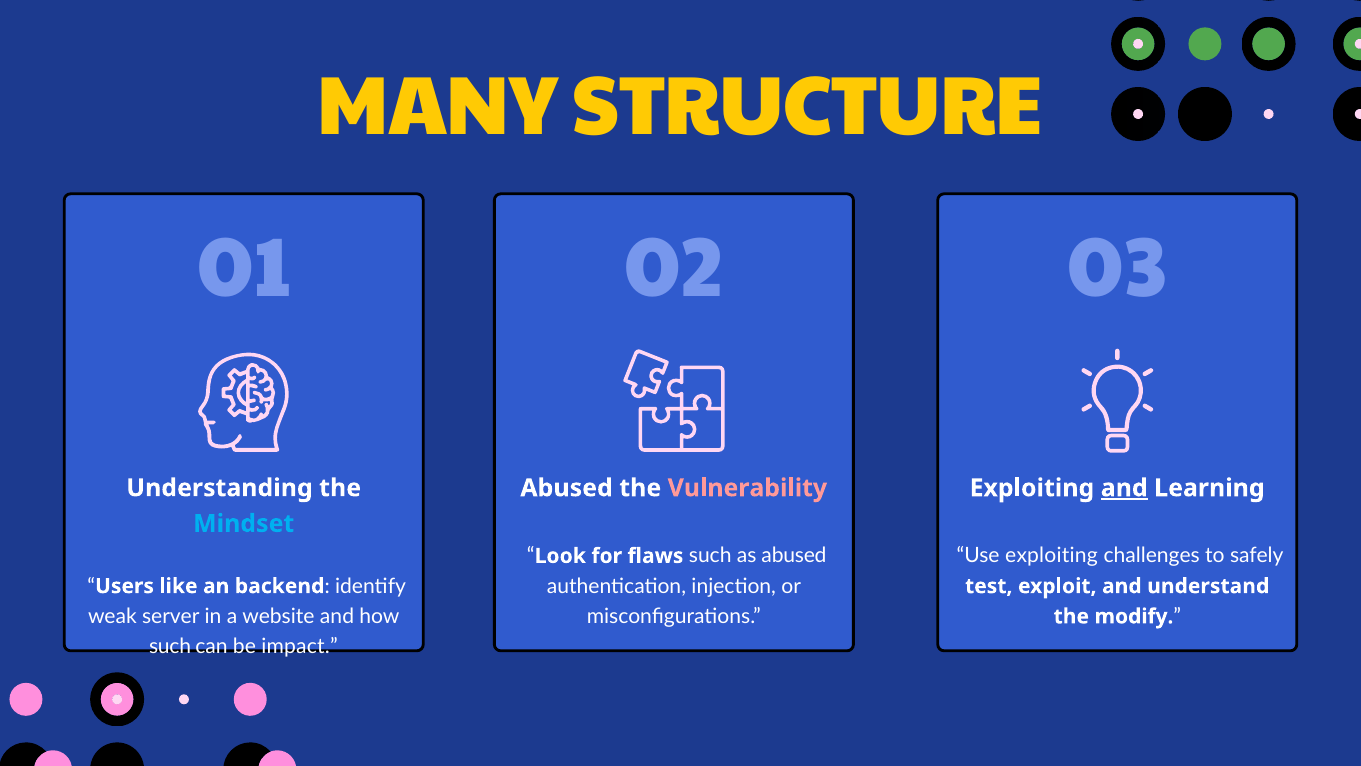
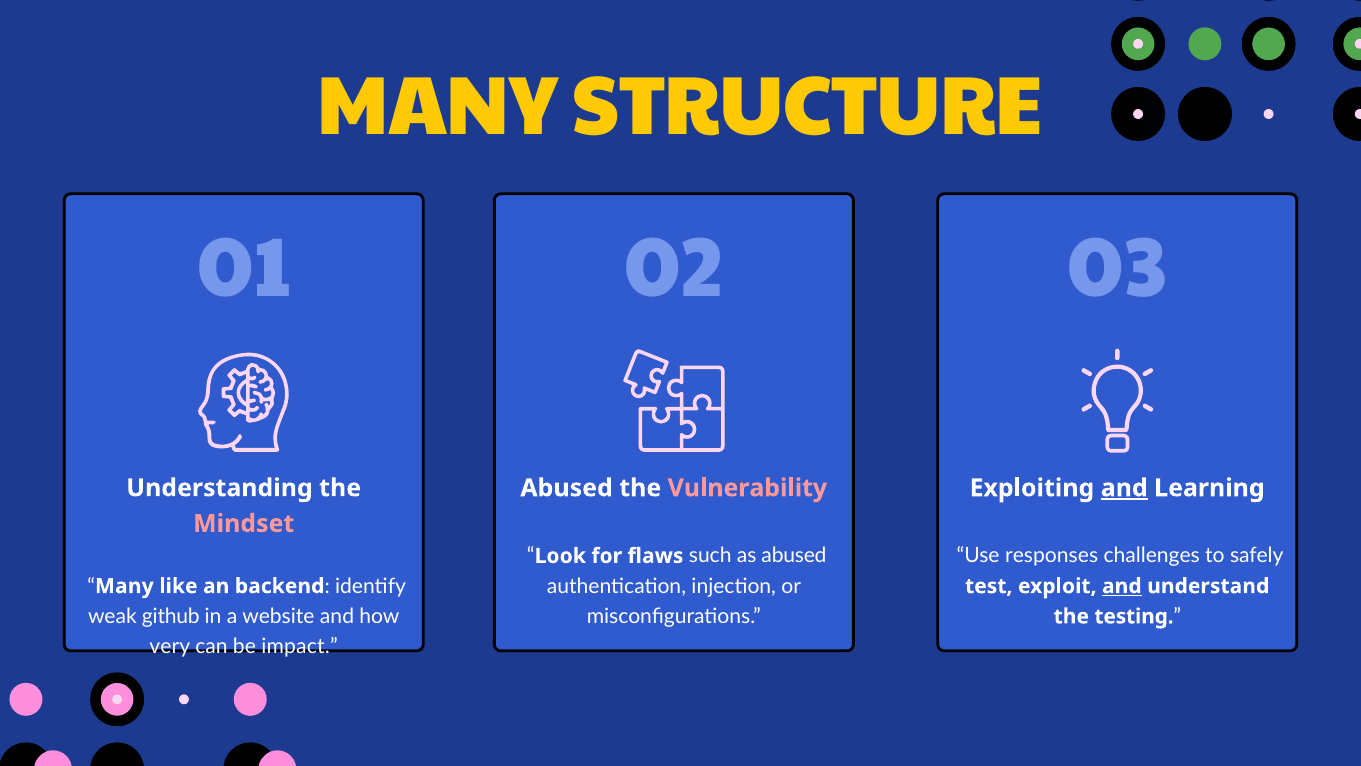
Mindset colour: light blue -> pink
Use exploiting: exploiting -> responses
Users at (124, 586): Users -> Many
and at (1122, 586) underline: none -> present
server: server -> github
modify: modify -> testing
such at (170, 646): such -> very
